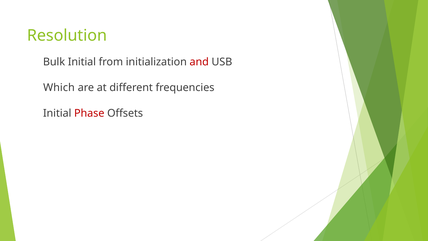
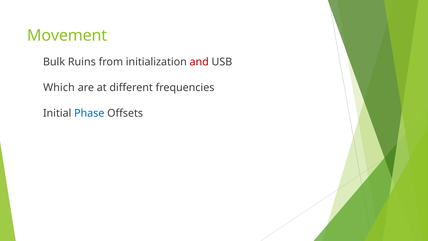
Resolution: Resolution -> Movement
Bulk Initial: Initial -> Ruins
Phase colour: red -> blue
